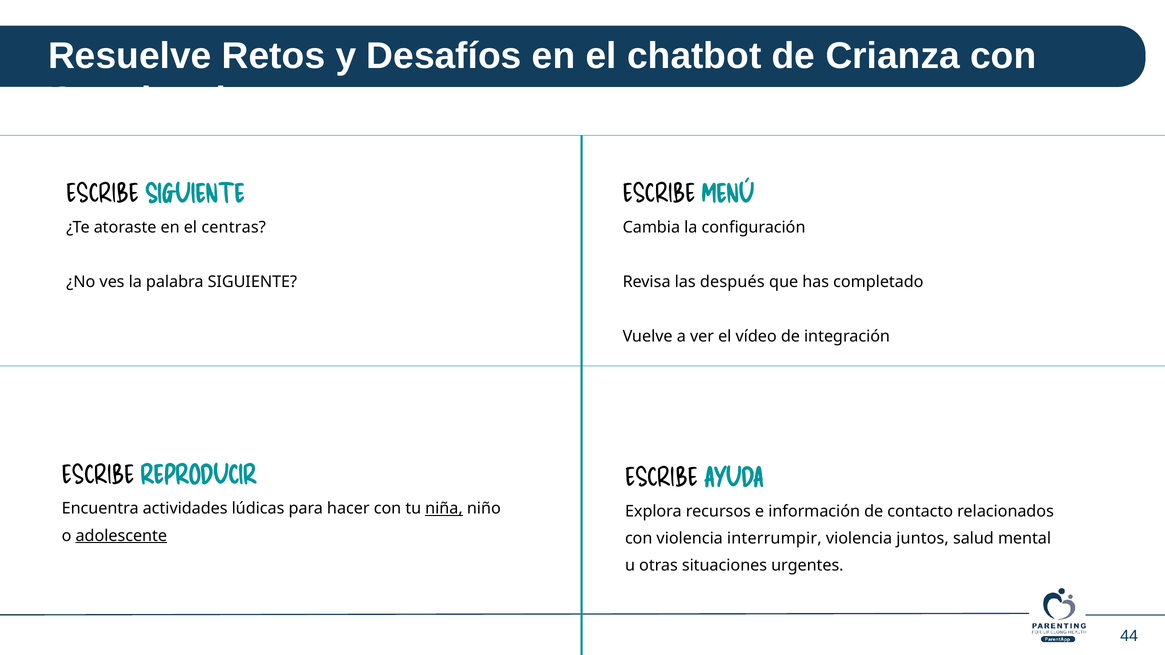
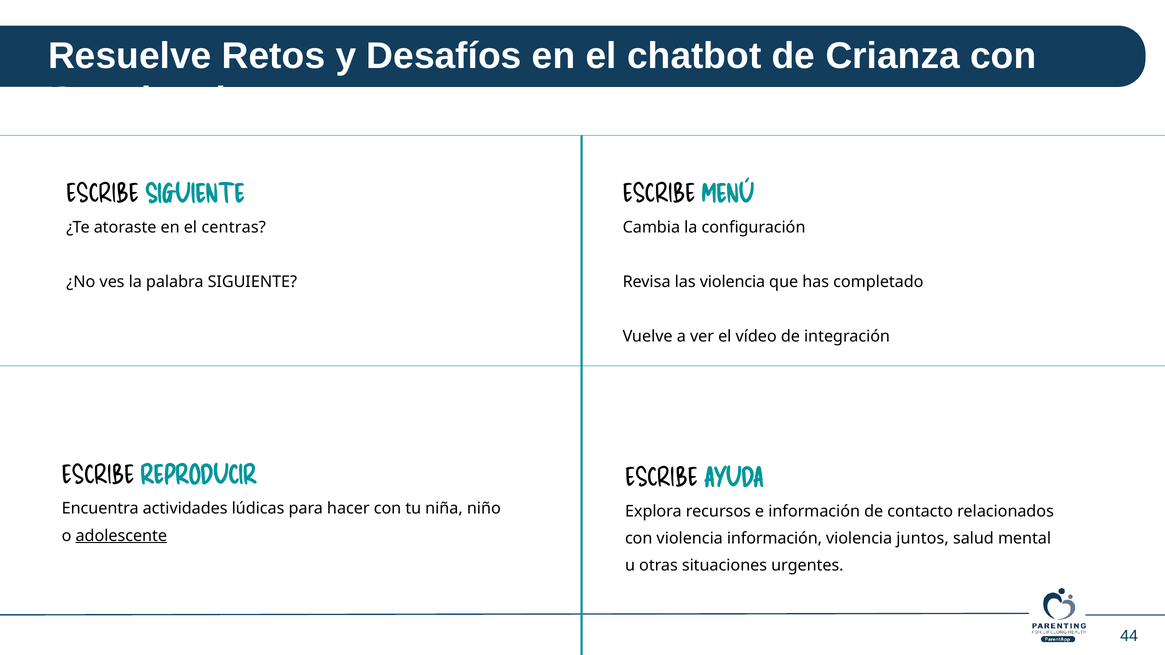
las después: después -> violencia
niña underline: present -> none
violencia interrumpir: interrumpir -> información
